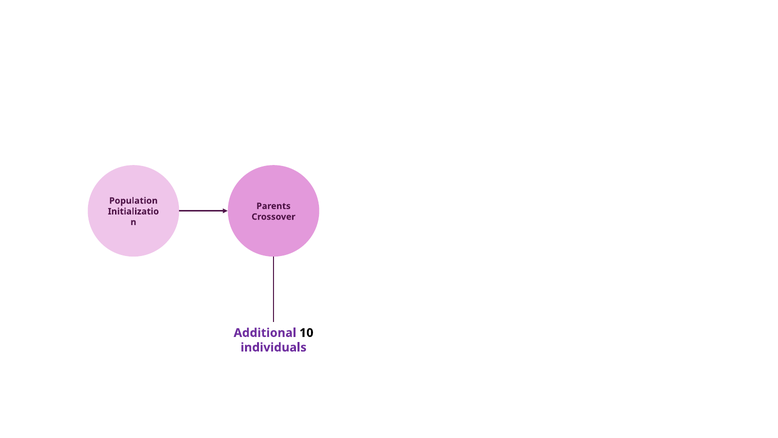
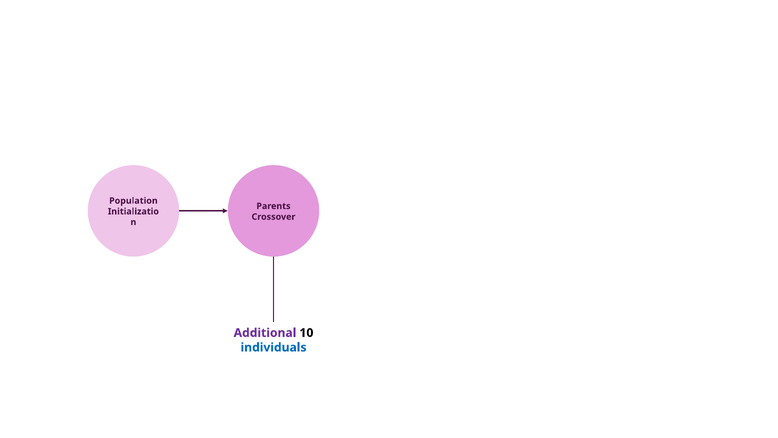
individuals colour: purple -> blue
